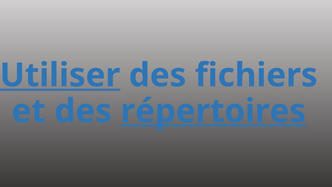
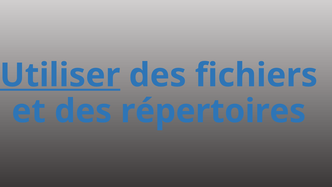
répertoires underline: present -> none
